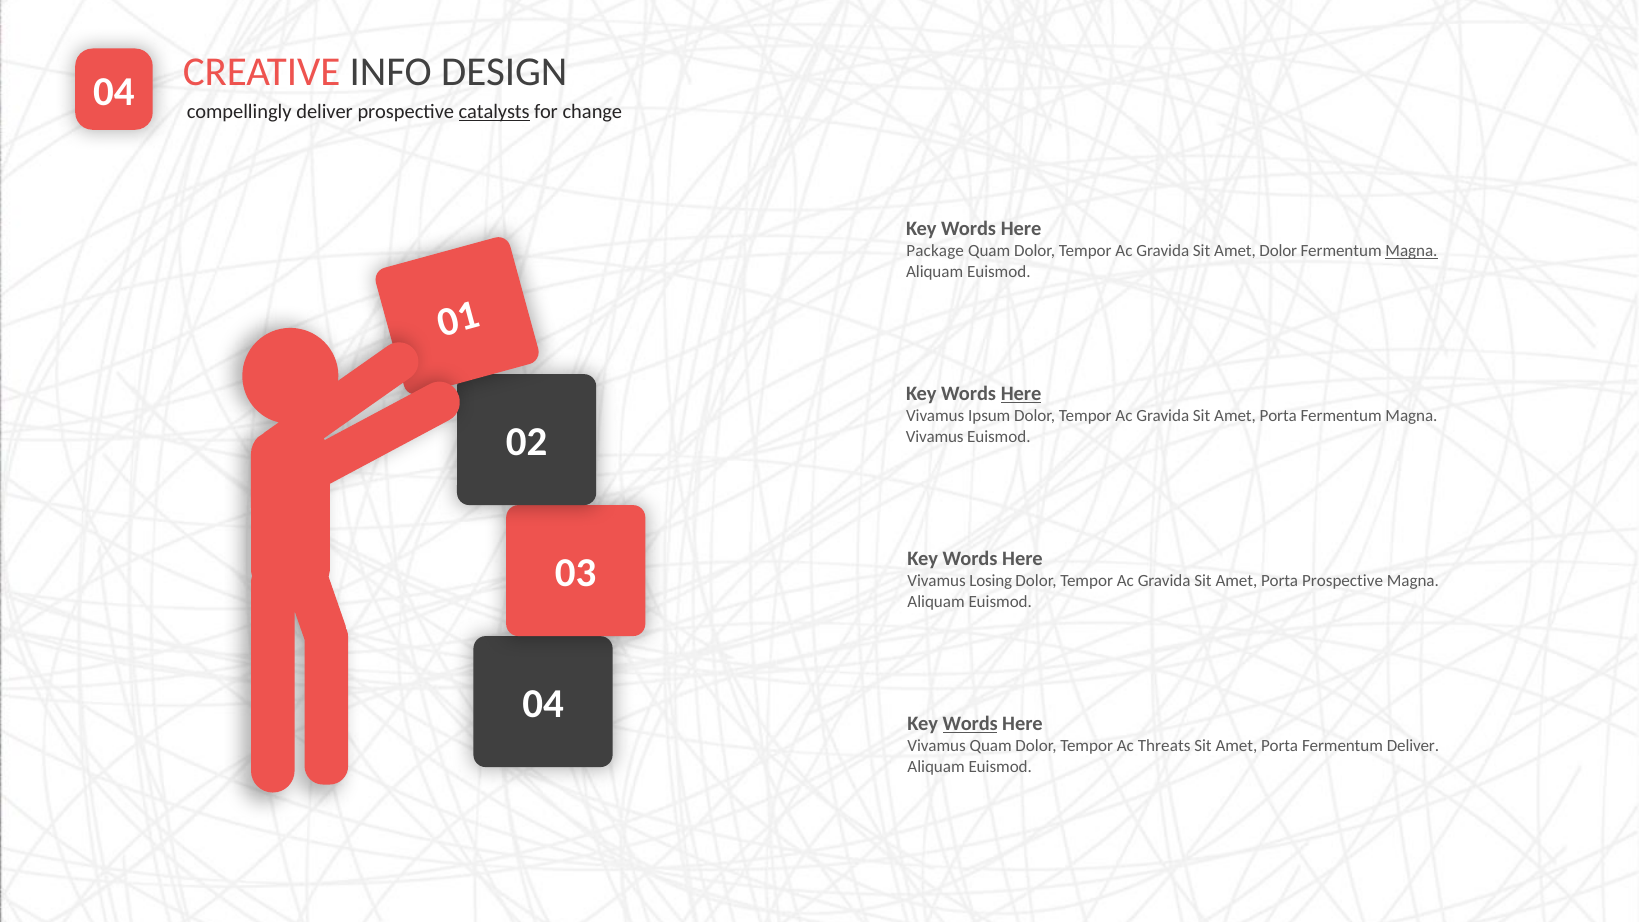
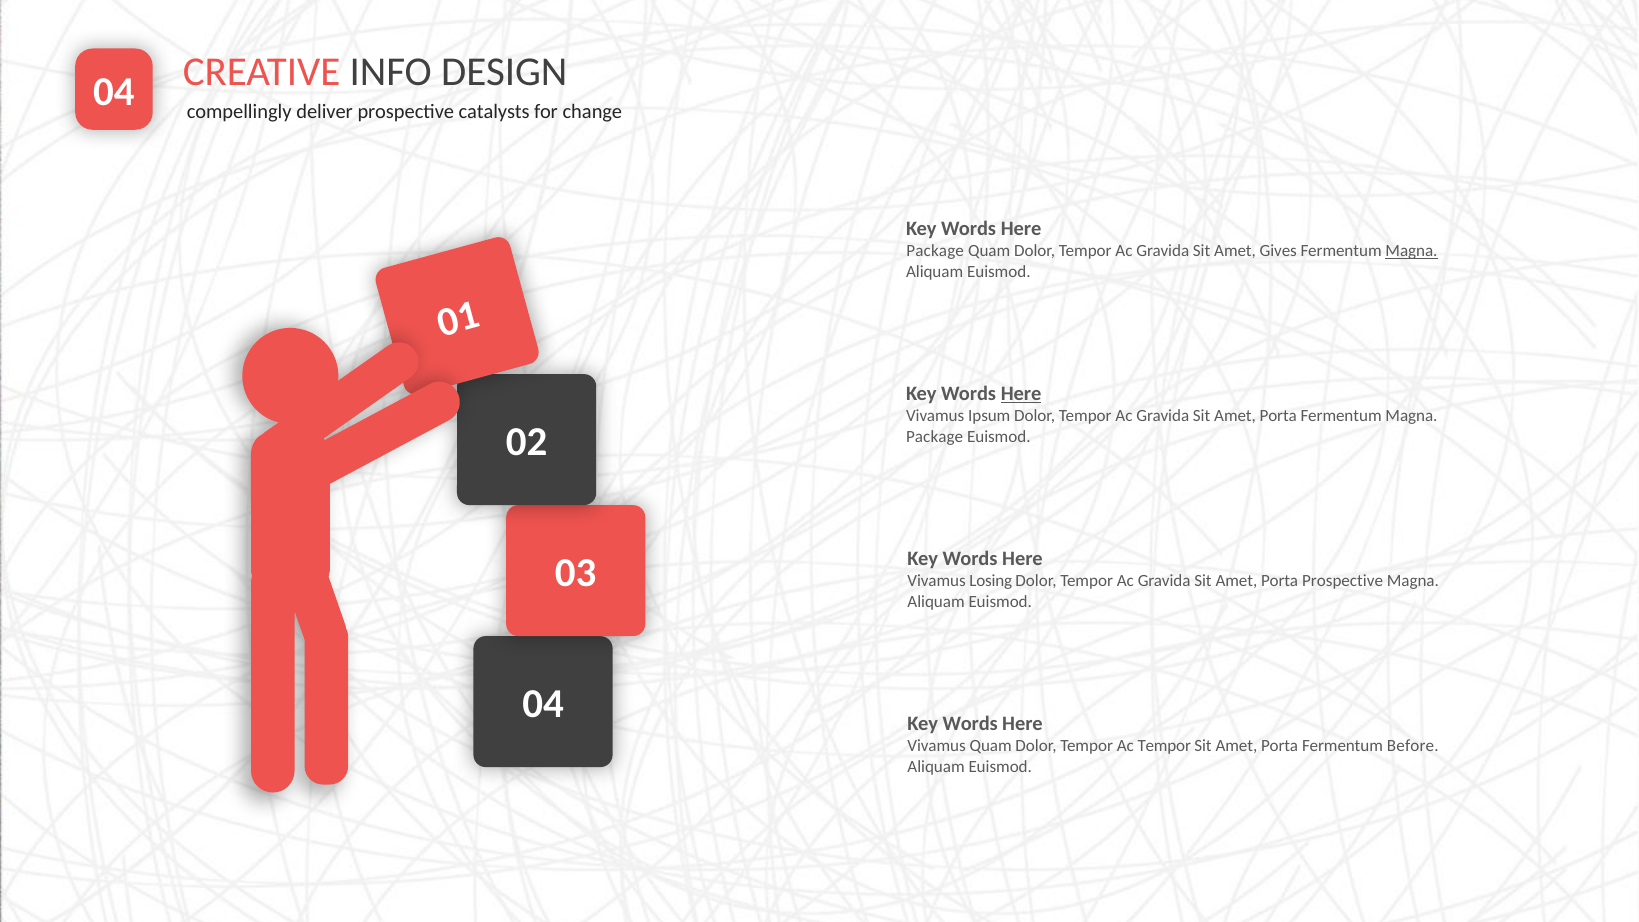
catalysts underline: present -> none
Amet Dolor: Dolor -> Gives
Vivamus at (935, 437): Vivamus -> Package
Words at (970, 724) underline: present -> none
Ac Threats: Threats -> Tempor
Fermentum Deliver: Deliver -> Before
